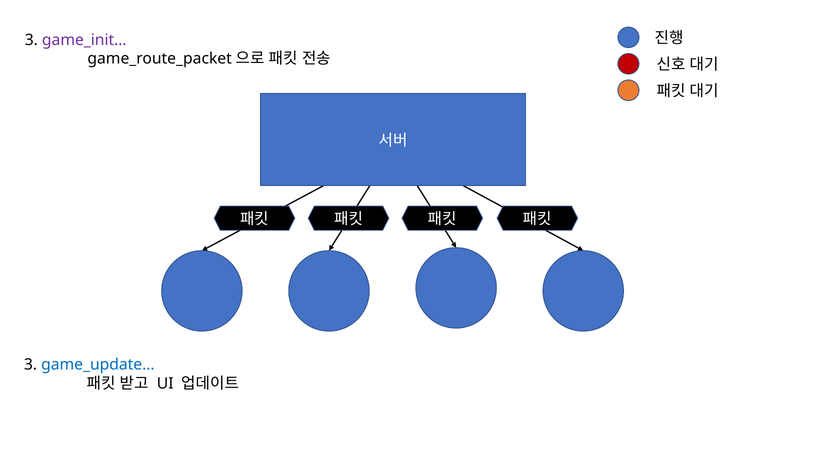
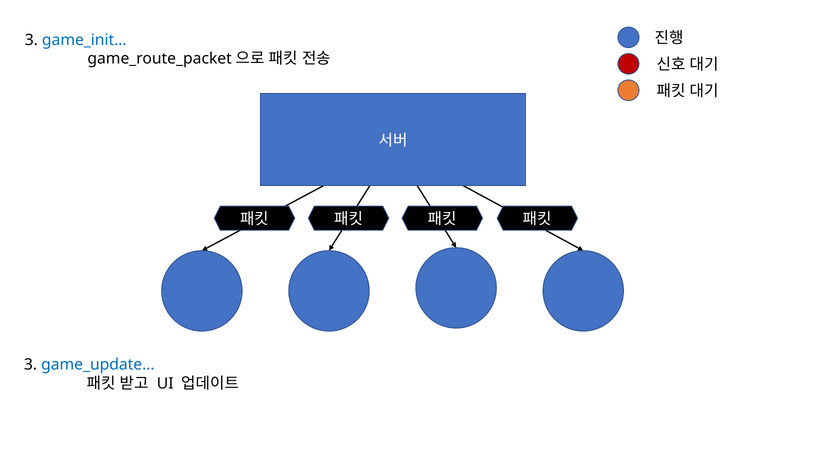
game_init… colour: purple -> blue
